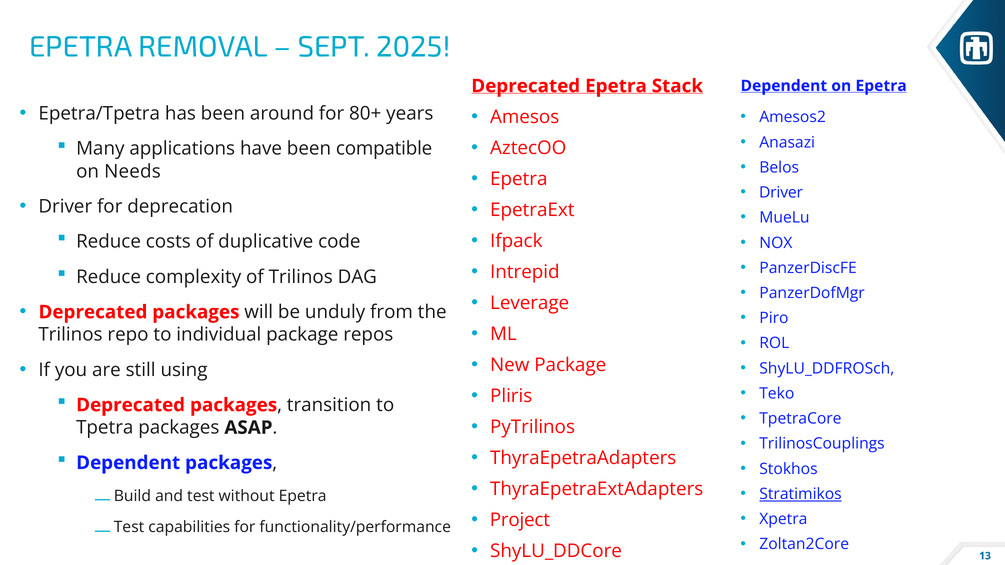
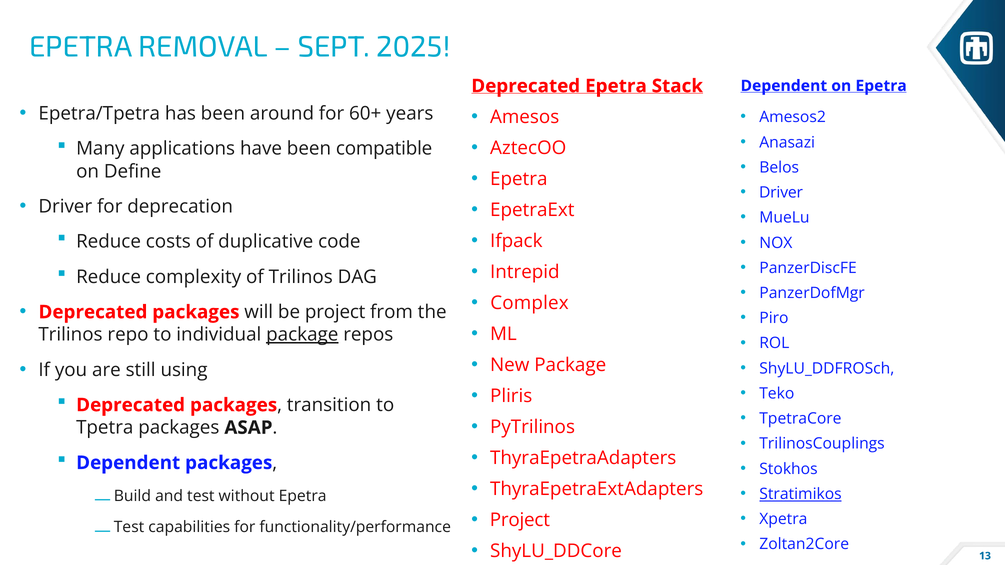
80+: 80+ -> 60+
Needs: Needs -> Define
Leverage: Leverage -> Complex
be unduly: unduly -> project
package at (302, 335) underline: none -> present
